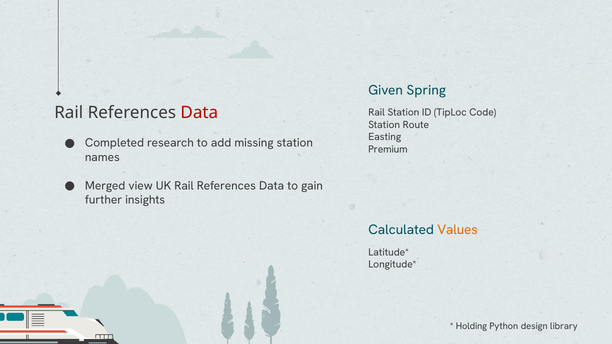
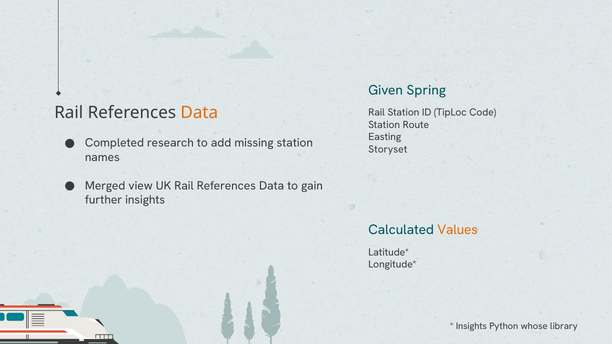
Data at (199, 113) colour: red -> orange
Premium: Premium -> Storyset
Holding at (471, 326): Holding -> Insights
design: design -> whose
